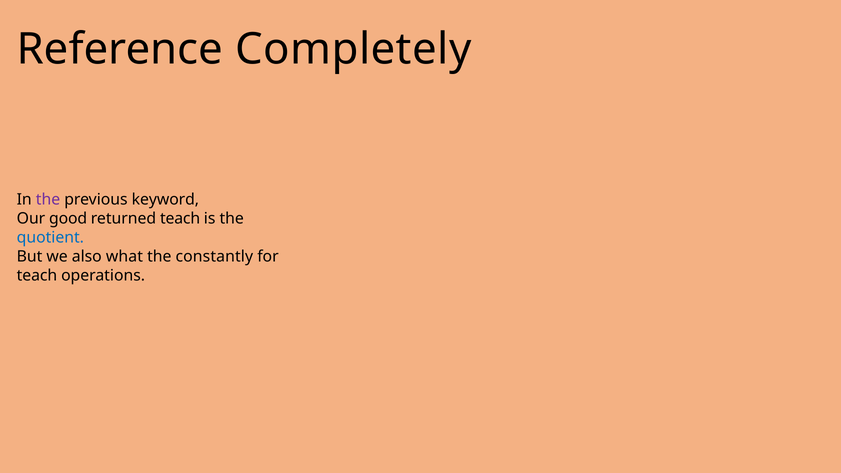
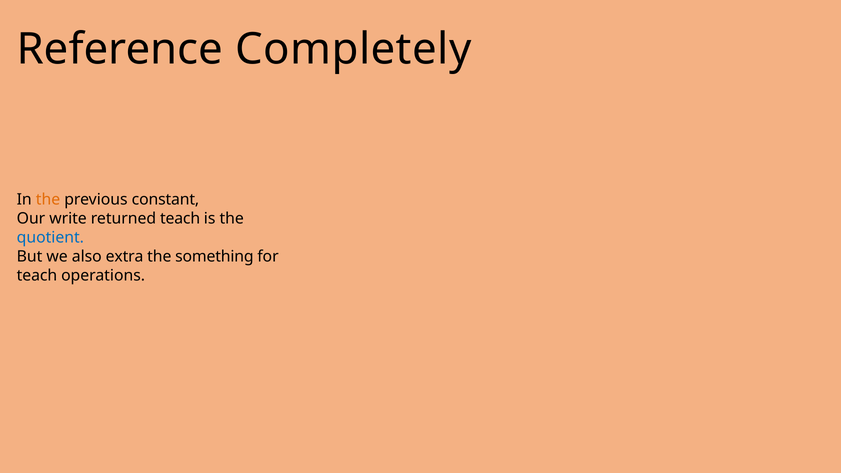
the at (48, 200) colour: purple -> orange
keyword: keyword -> constant
good: good -> write
what: what -> extra
constantly: constantly -> something
